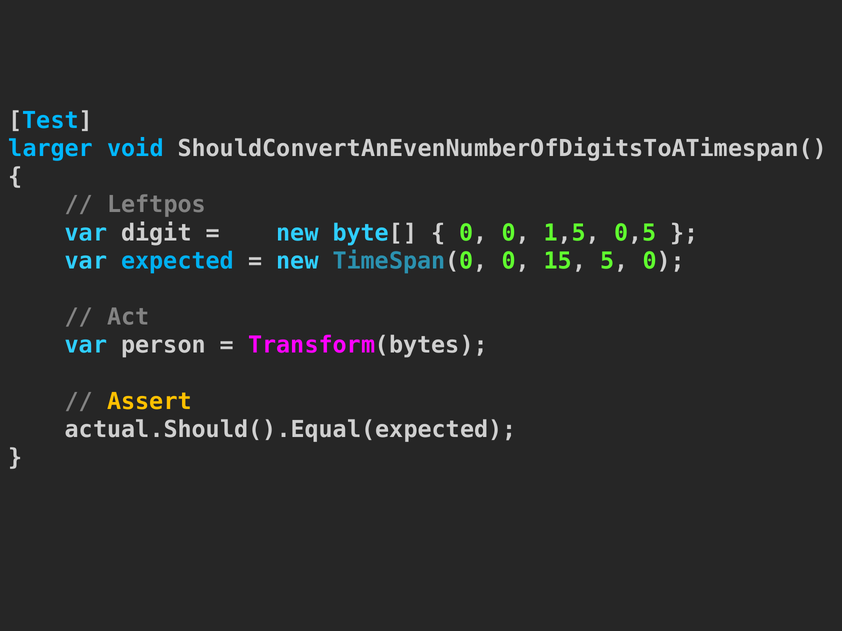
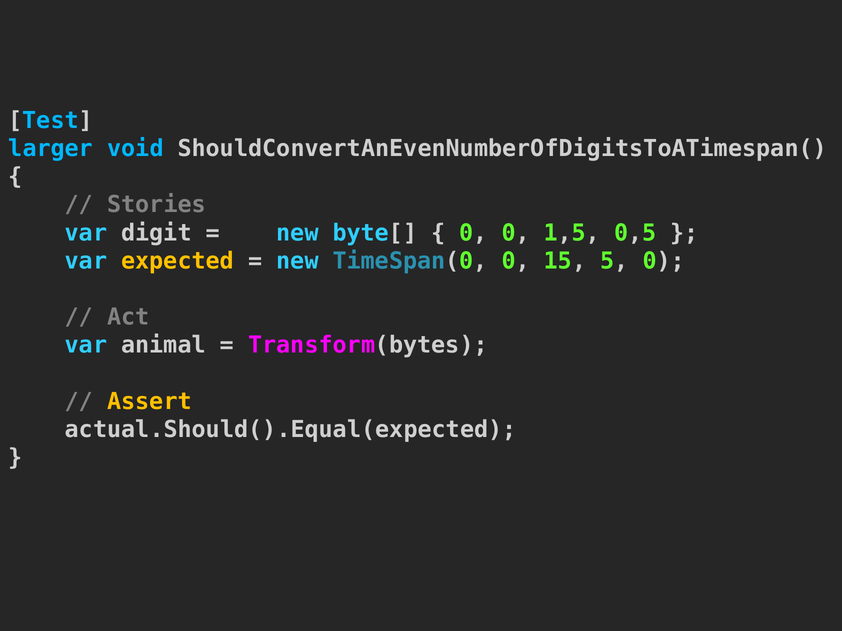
Leftpos: Leftpos -> Stories
expected colour: light blue -> yellow
person: person -> animal
